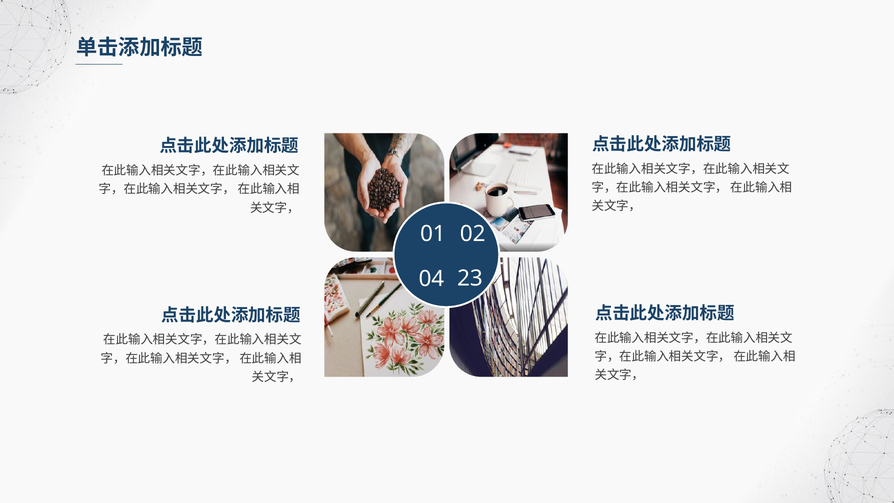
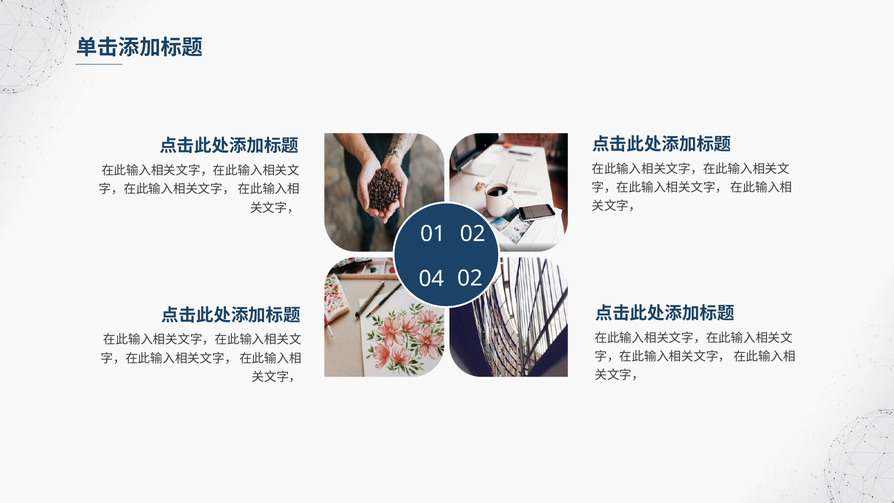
04 23: 23 -> 02
